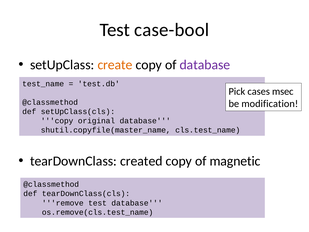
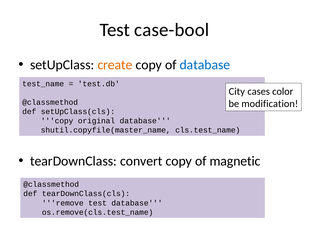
database at (205, 65) colour: purple -> blue
Pick: Pick -> City
msec: msec -> color
created: created -> convert
